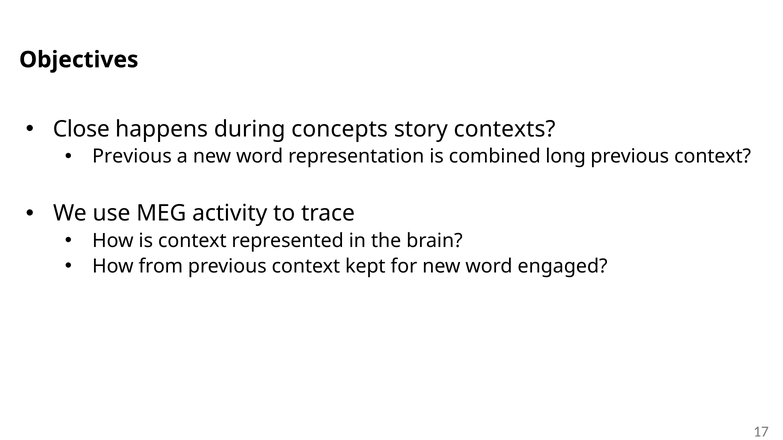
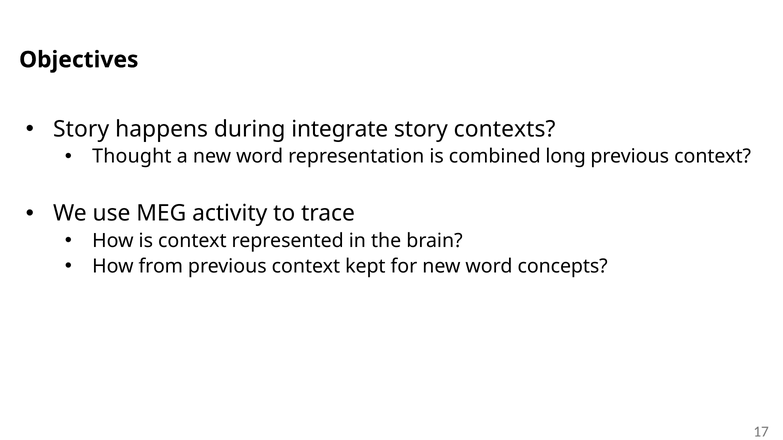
Close at (81, 129): Close -> Story
concepts: concepts -> integrate
Previous at (132, 157): Previous -> Thought
engaged: engaged -> concepts
